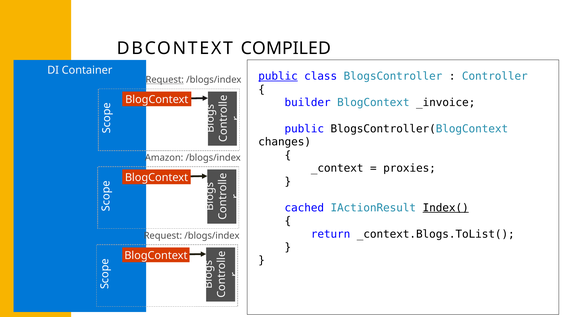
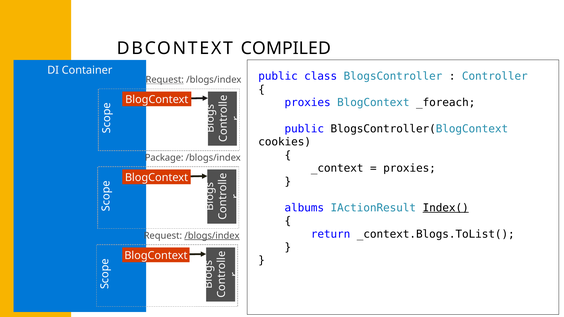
public at (278, 76) underline: present -> none
builder at (308, 103): builder -> proxies
_invoice: _invoice -> _foreach
changes: changes -> cookies
Amazon: Amazon -> Package
cached: cached -> albums
/blogs/index at (212, 236) underline: none -> present
